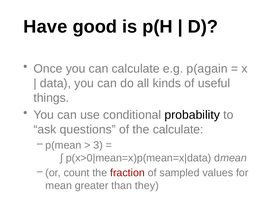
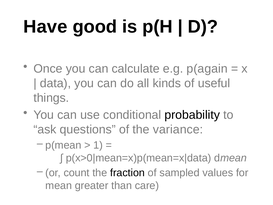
the calculate: calculate -> variance
3: 3 -> 1
fraction colour: red -> black
they: they -> care
